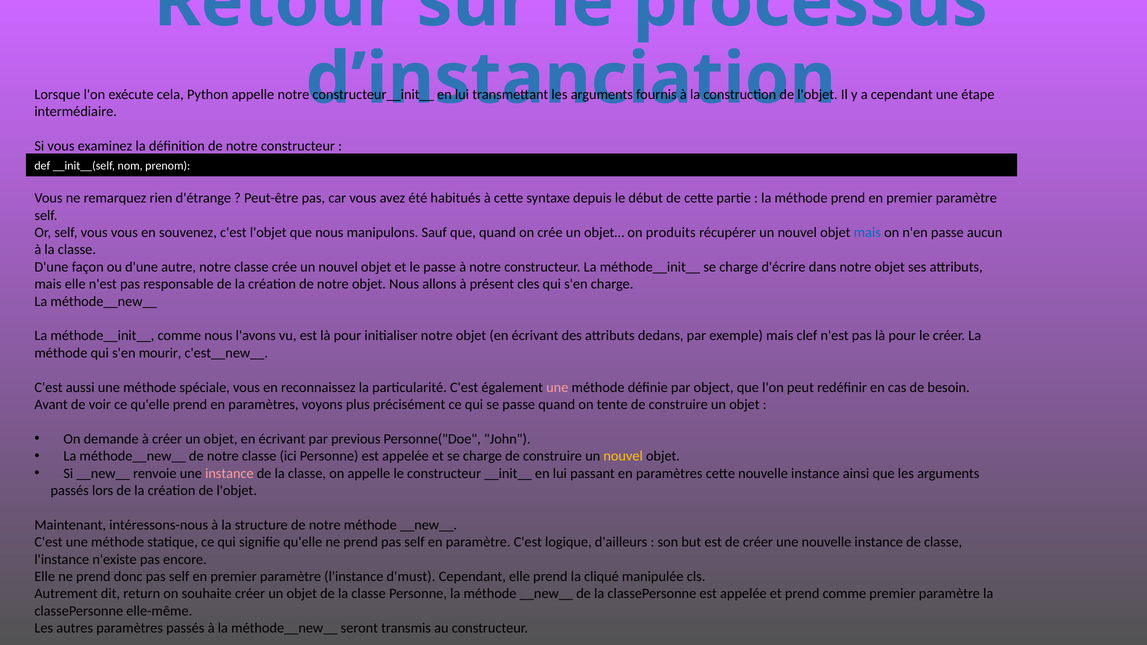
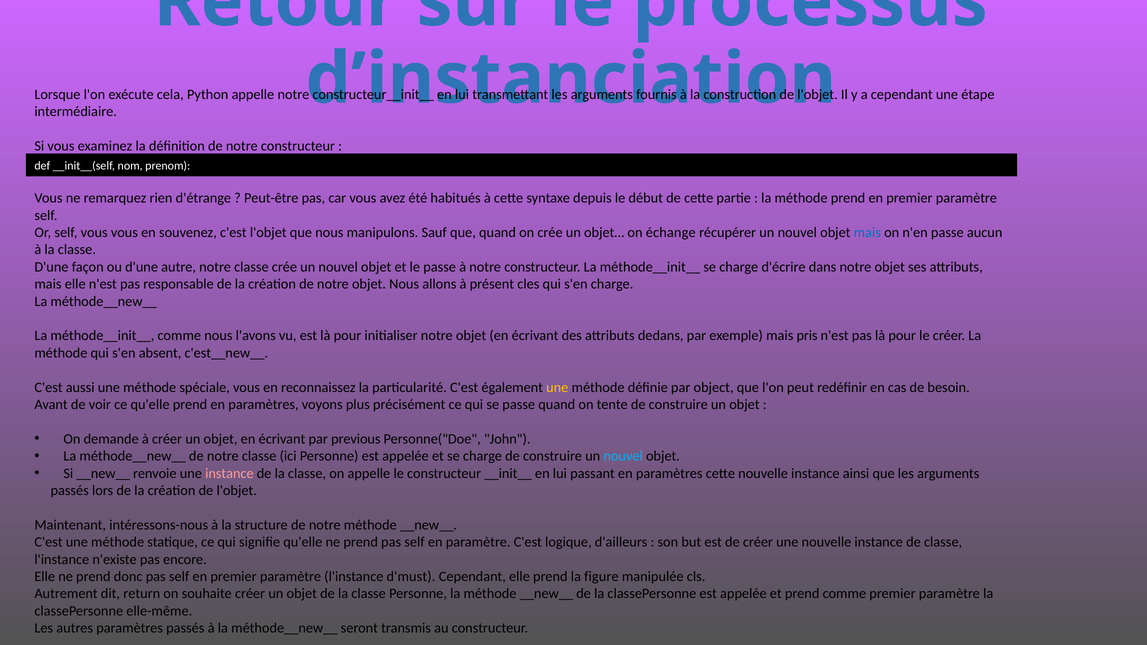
produits: produits -> échange
clef: clef -> pris
mourir: mourir -> absent
une at (557, 387) colour: pink -> yellow
nouvel at (623, 456) colour: yellow -> light blue
cliqué: cliqué -> figure
